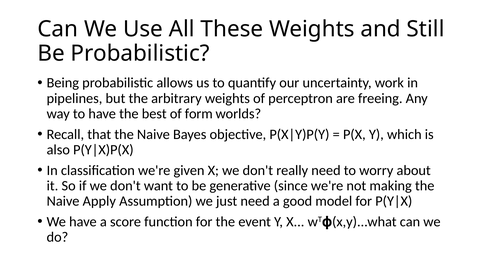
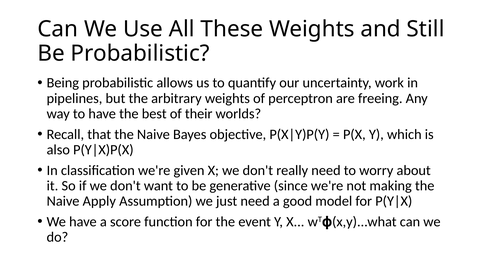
form: form -> their
